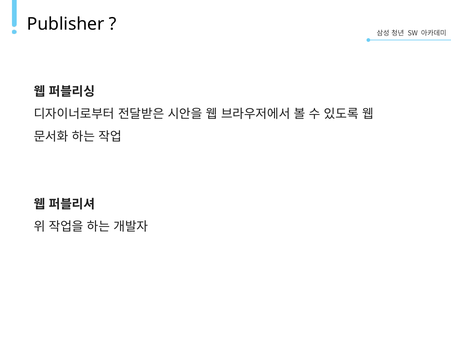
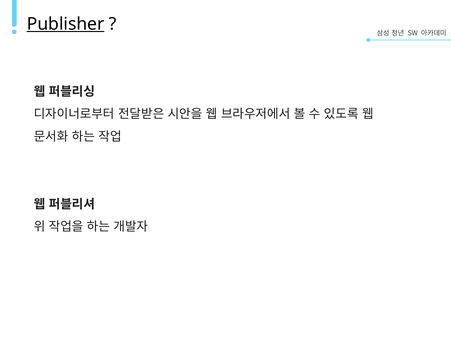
Publisher underline: none -> present
